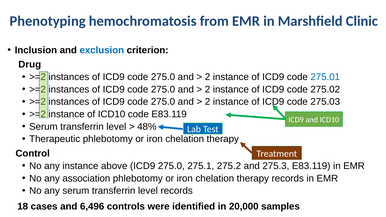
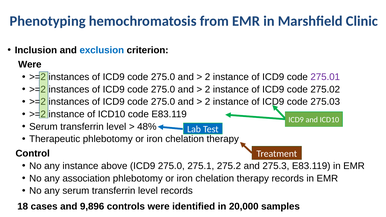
Drug at (30, 65): Drug -> Were
275.01 colour: blue -> purple
6,496: 6,496 -> 9,896
